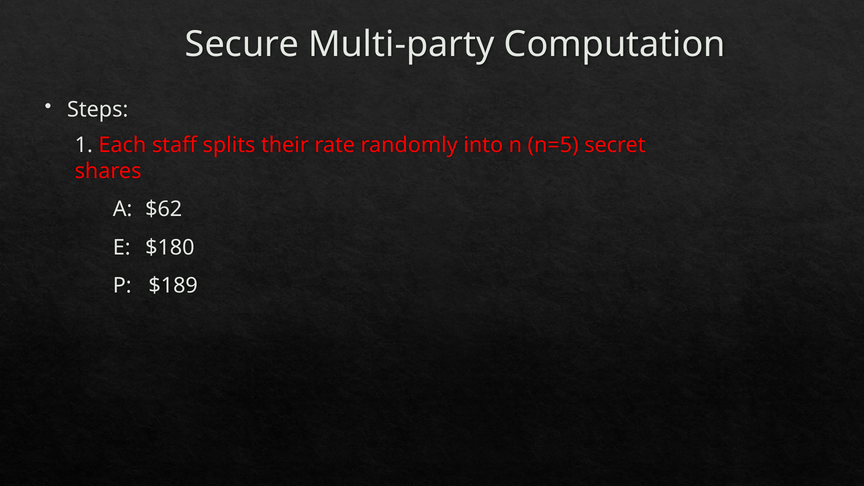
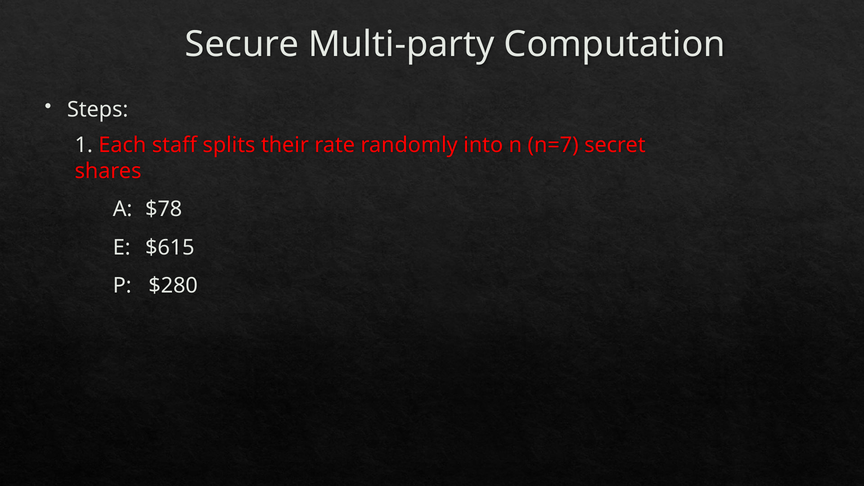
n=5: n=5 -> n=7
$62: $62 -> $78
$180: $180 -> $615
$189: $189 -> $280
